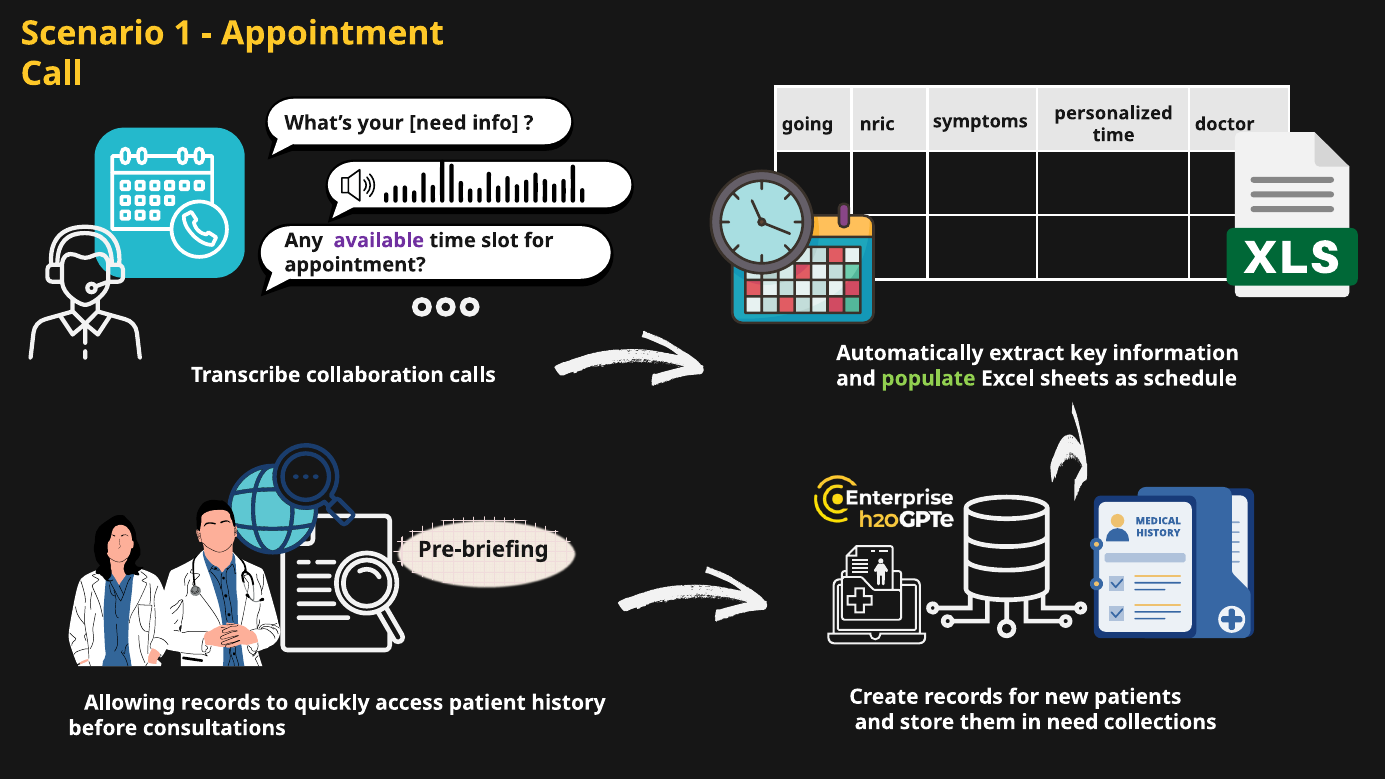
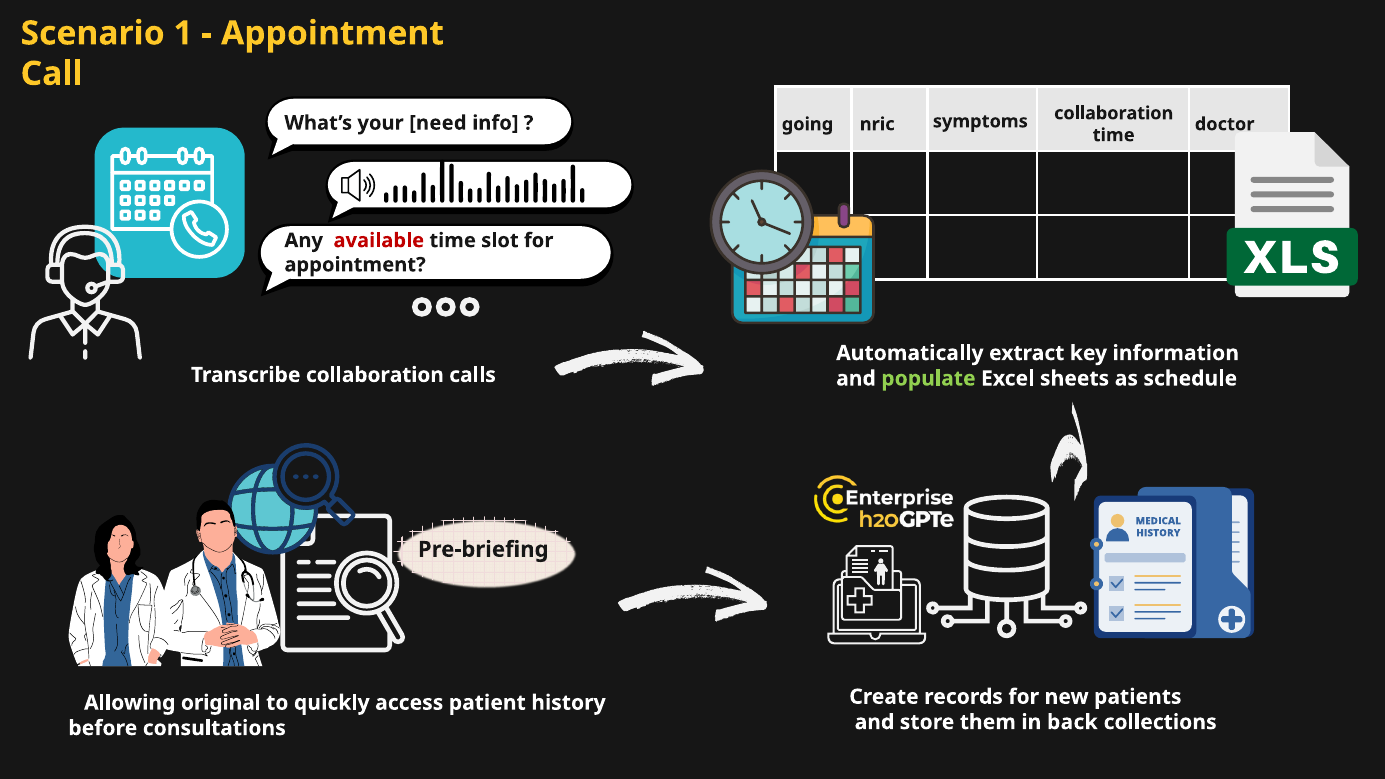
symptoms personalized: personalized -> collaboration
available colour: purple -> red
Allowing records: records -> original
in need: need -> back
